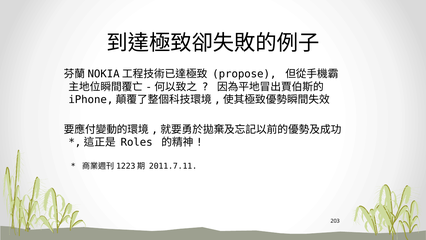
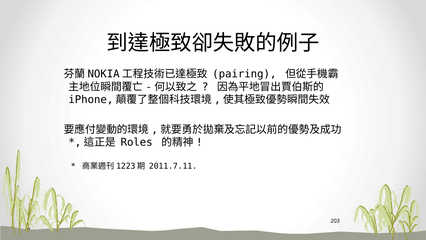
propose: propose -> pairing
